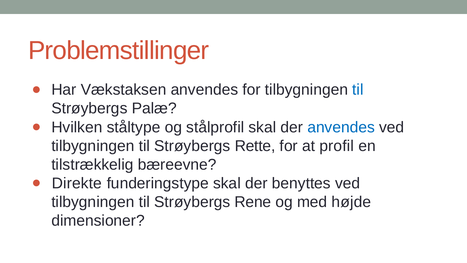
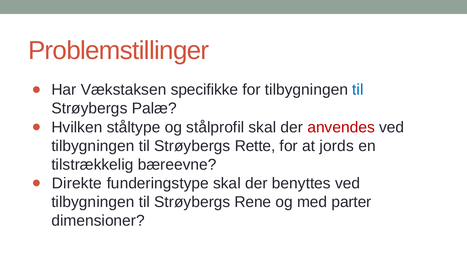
Vækstaksen anvendes: anvendes -> specifikke
anvendes at (341, 127) colour: blue -> red
profil: profil -> jords
højde: højde -> parter
